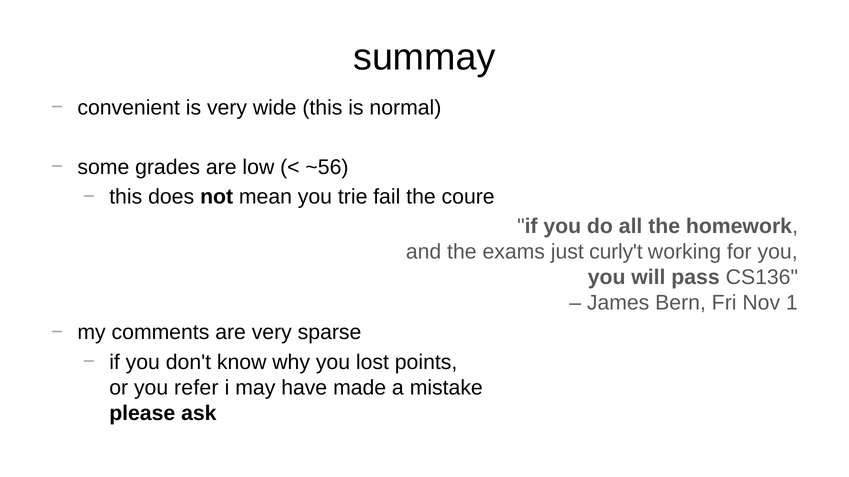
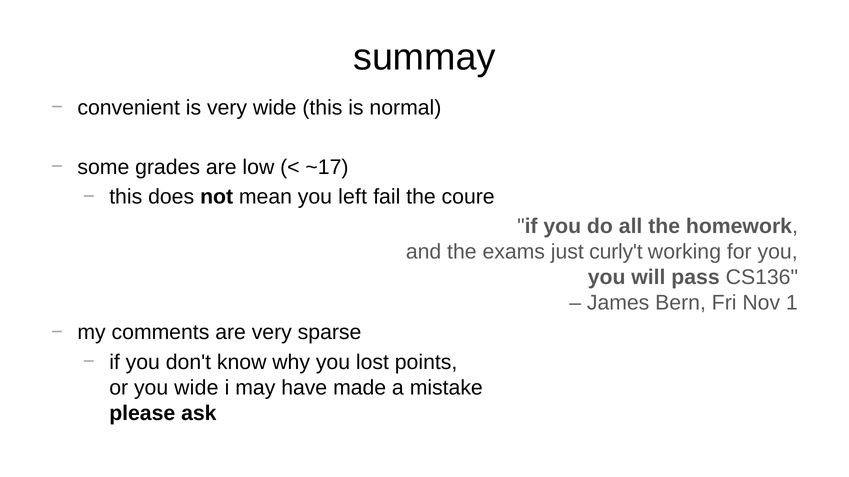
~56: ~56 -> ~17
trie: trie -> left
you refer: refer -> wide
